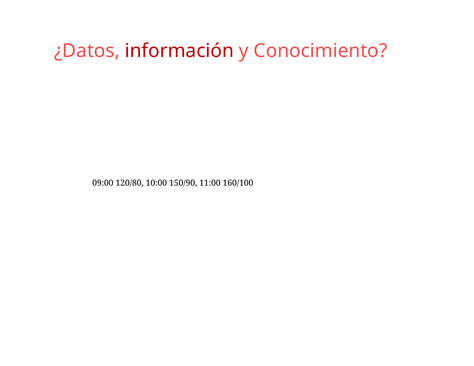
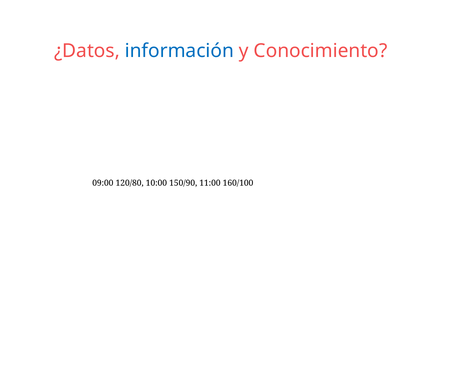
información colour: red -> blue
